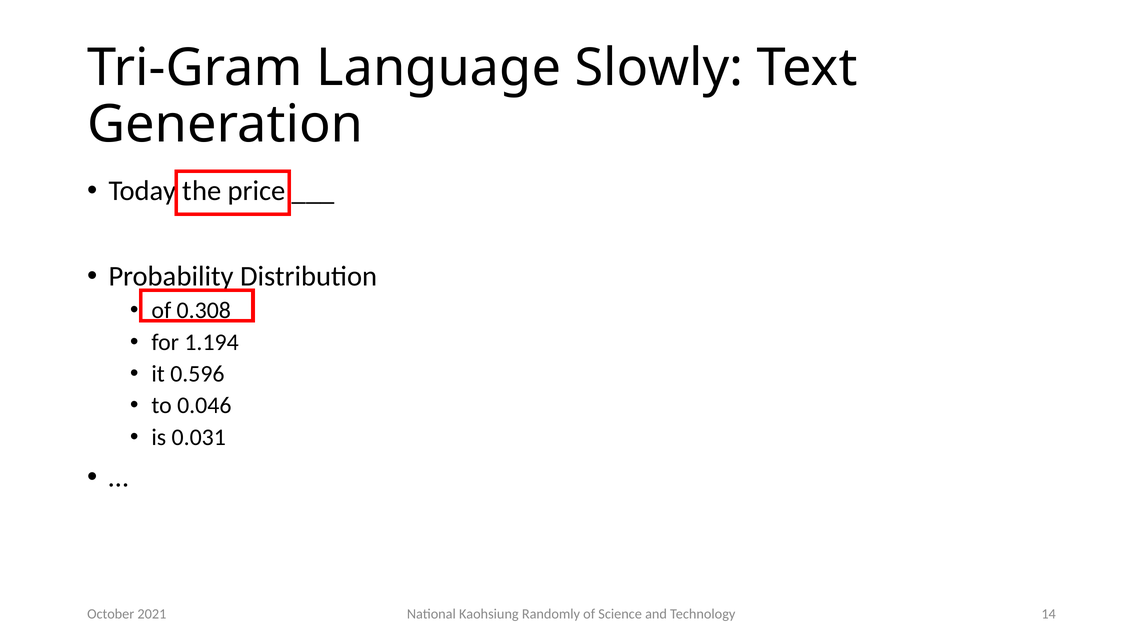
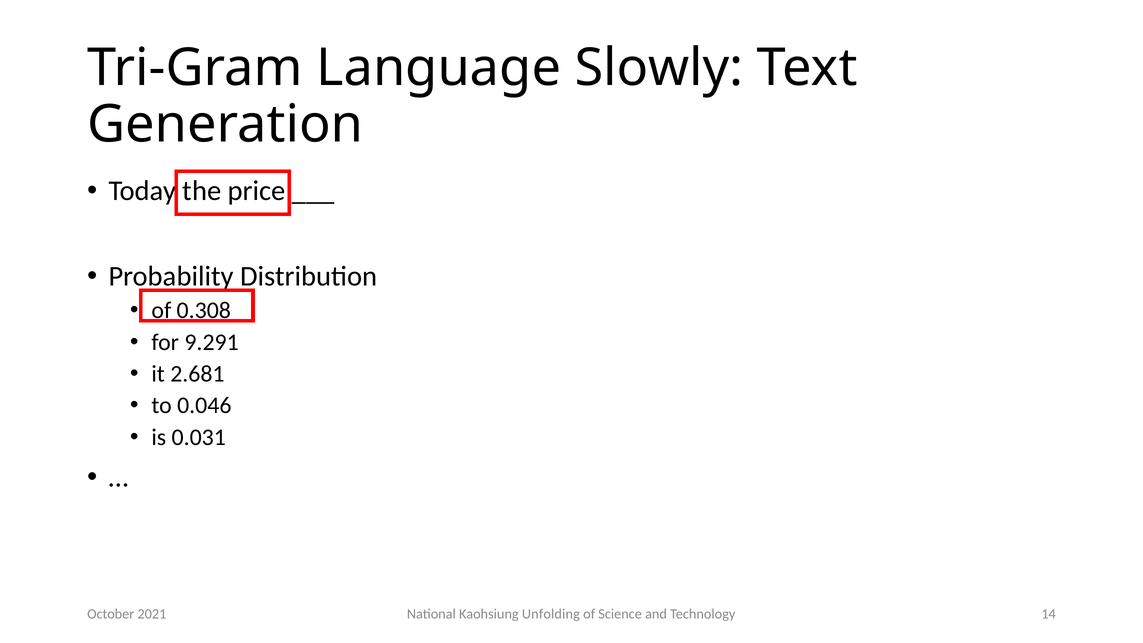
1.194: 1.194 -> 9.291
0.596: 0.596 -> 2.681
Randomly: Randomly -> Unfolding
